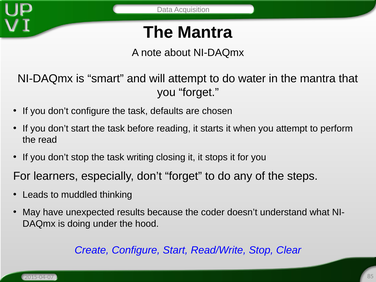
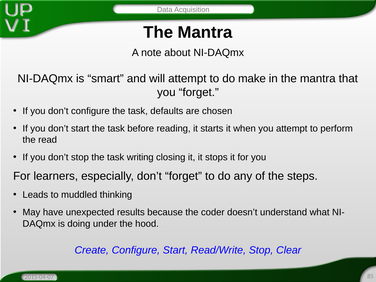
water: water -> make
